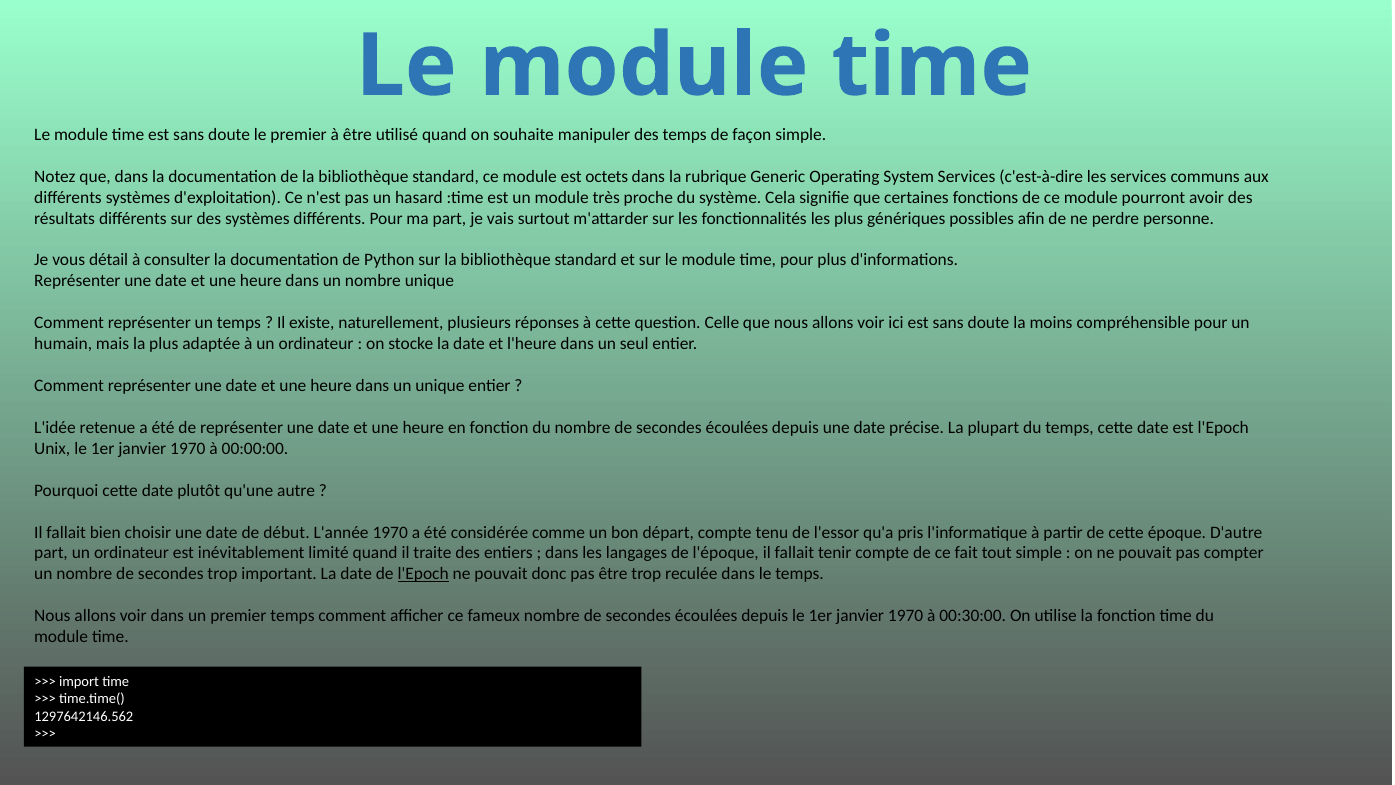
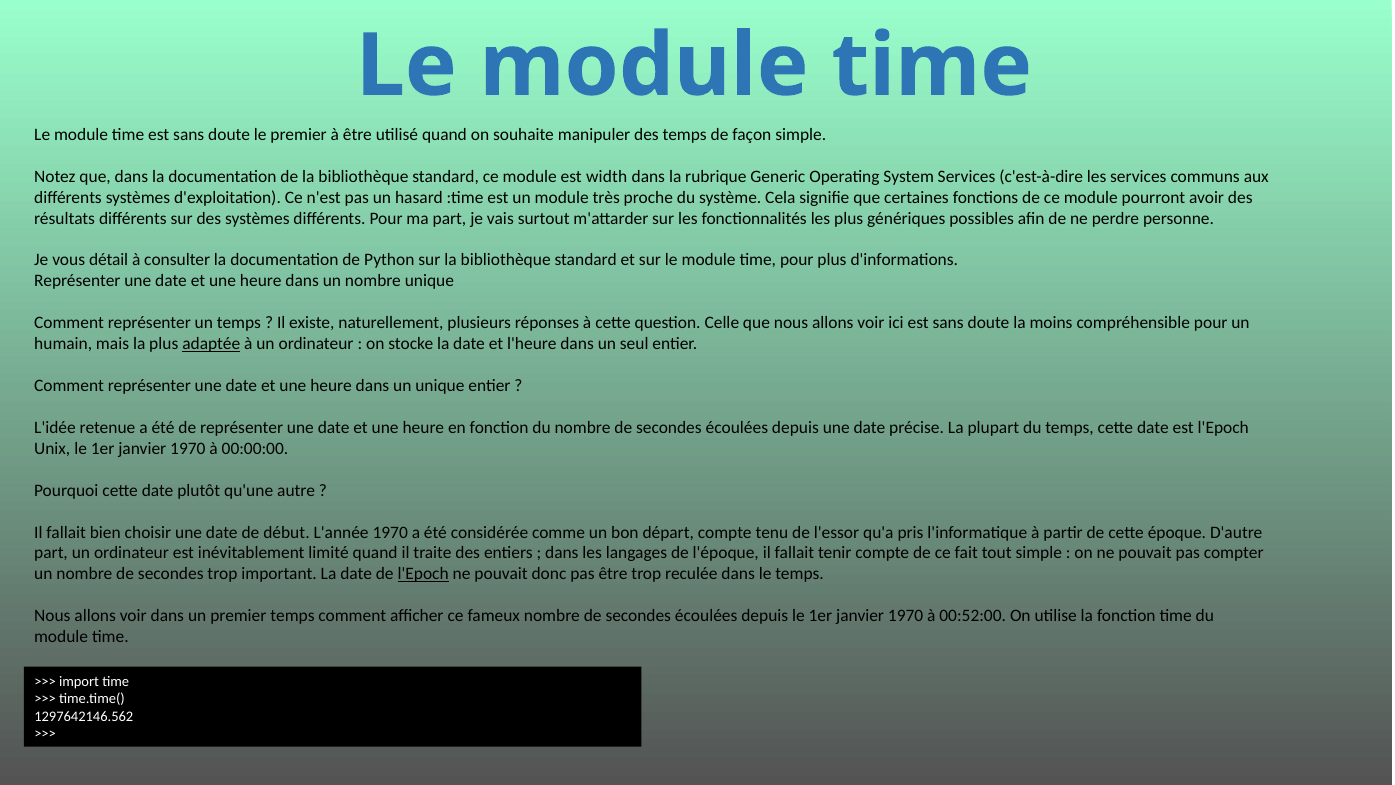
octets: octets -> width
adaptée underline: none -> present
00:30:00: 00:30:00 -> 00:52:00
